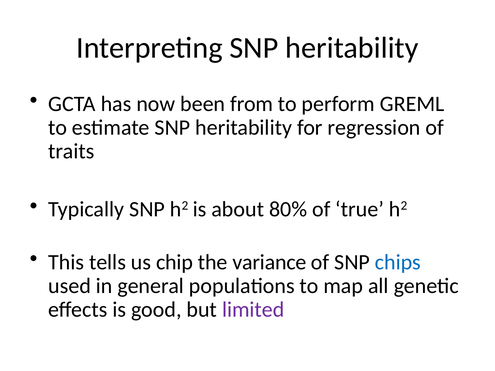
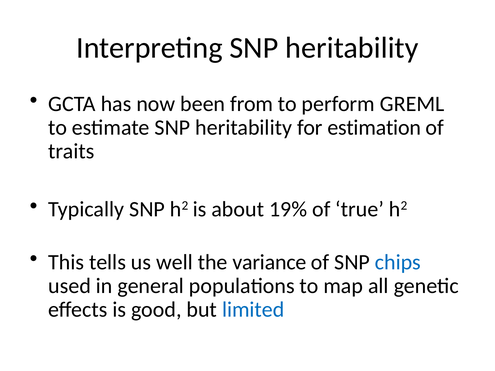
regression: regression -> estimation
80%: 80% -> 19%
chip: chip -> well
limited colour: purple -> blue
